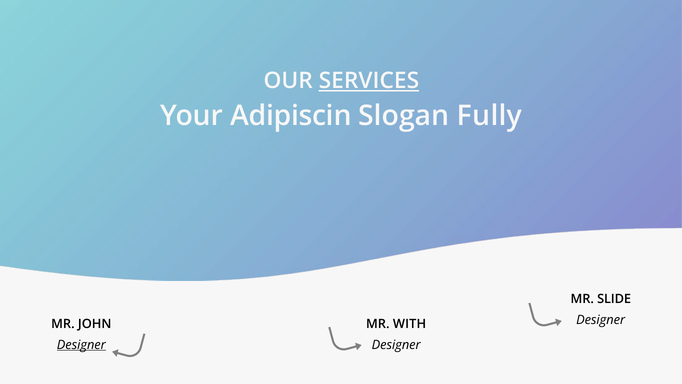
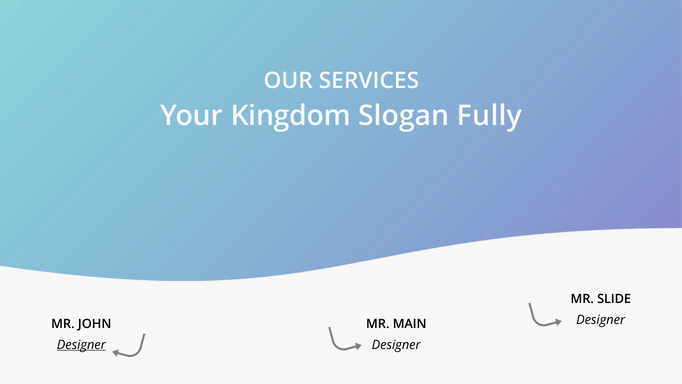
SERVICES underline: present -> none
Adipiscin: Adipiscin -> Kingdom
WITH: WITH -> MAIN
